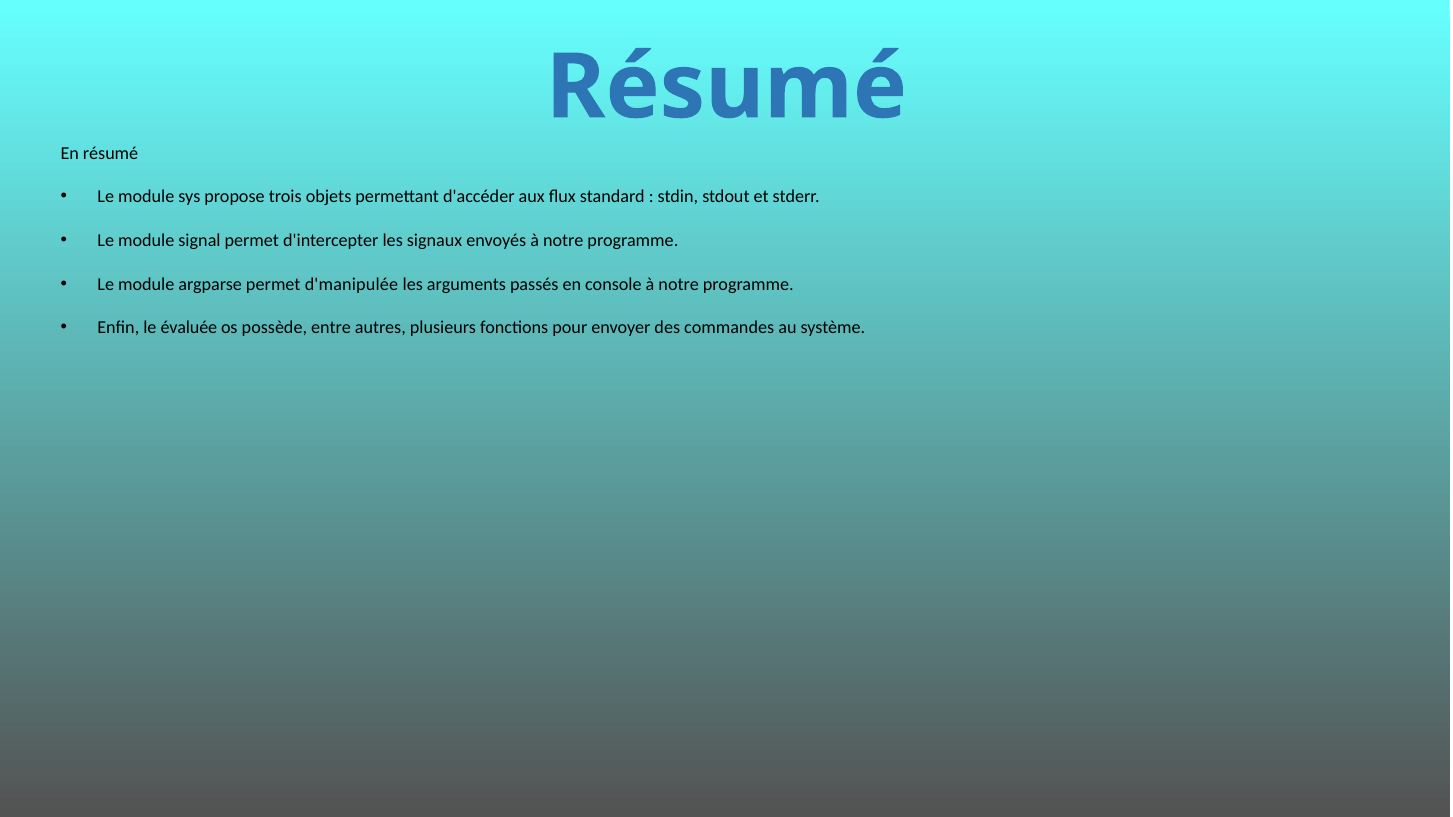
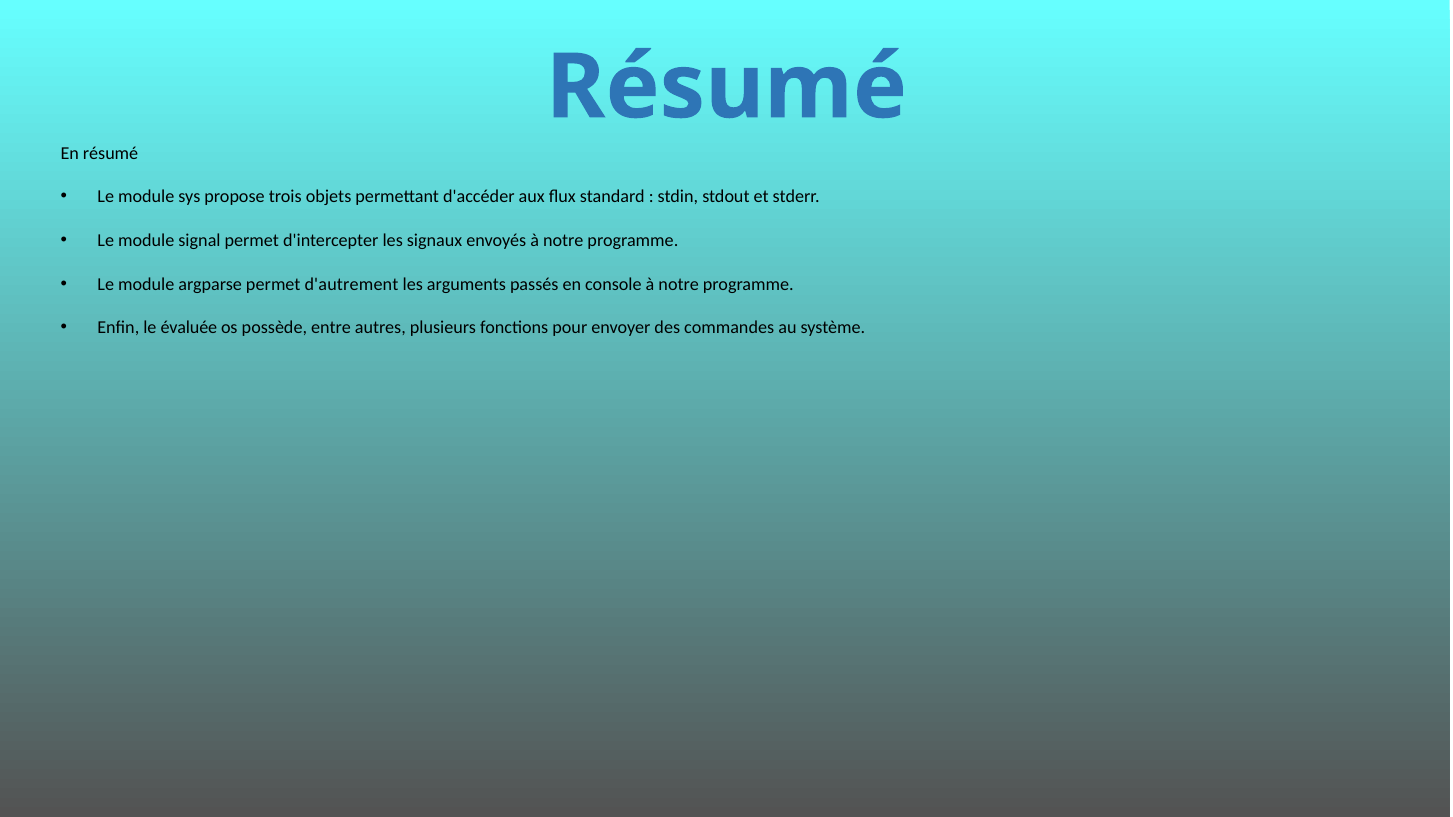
d'manipulée: d'manipulée -> d'autrement
